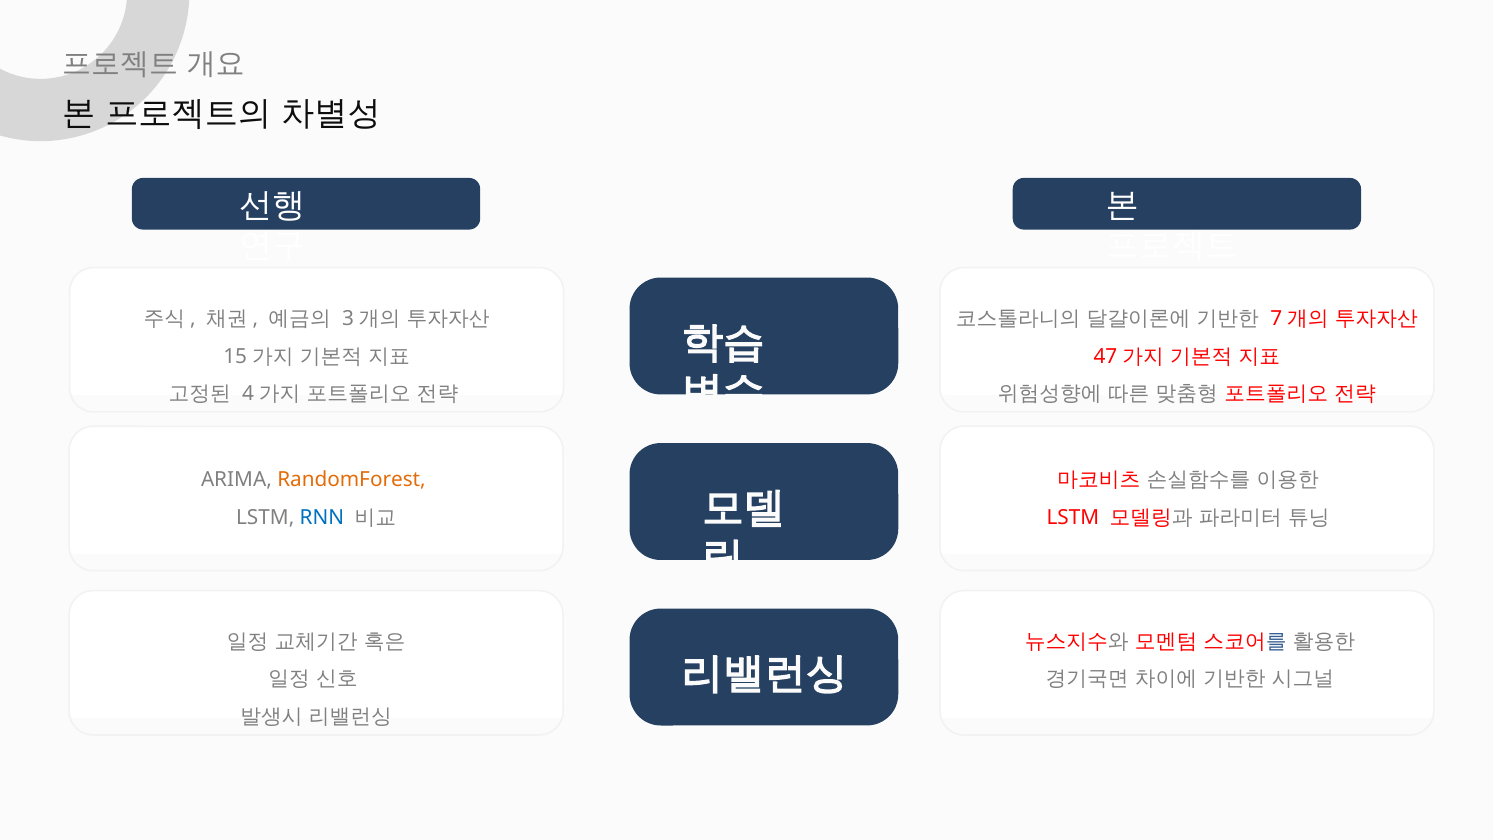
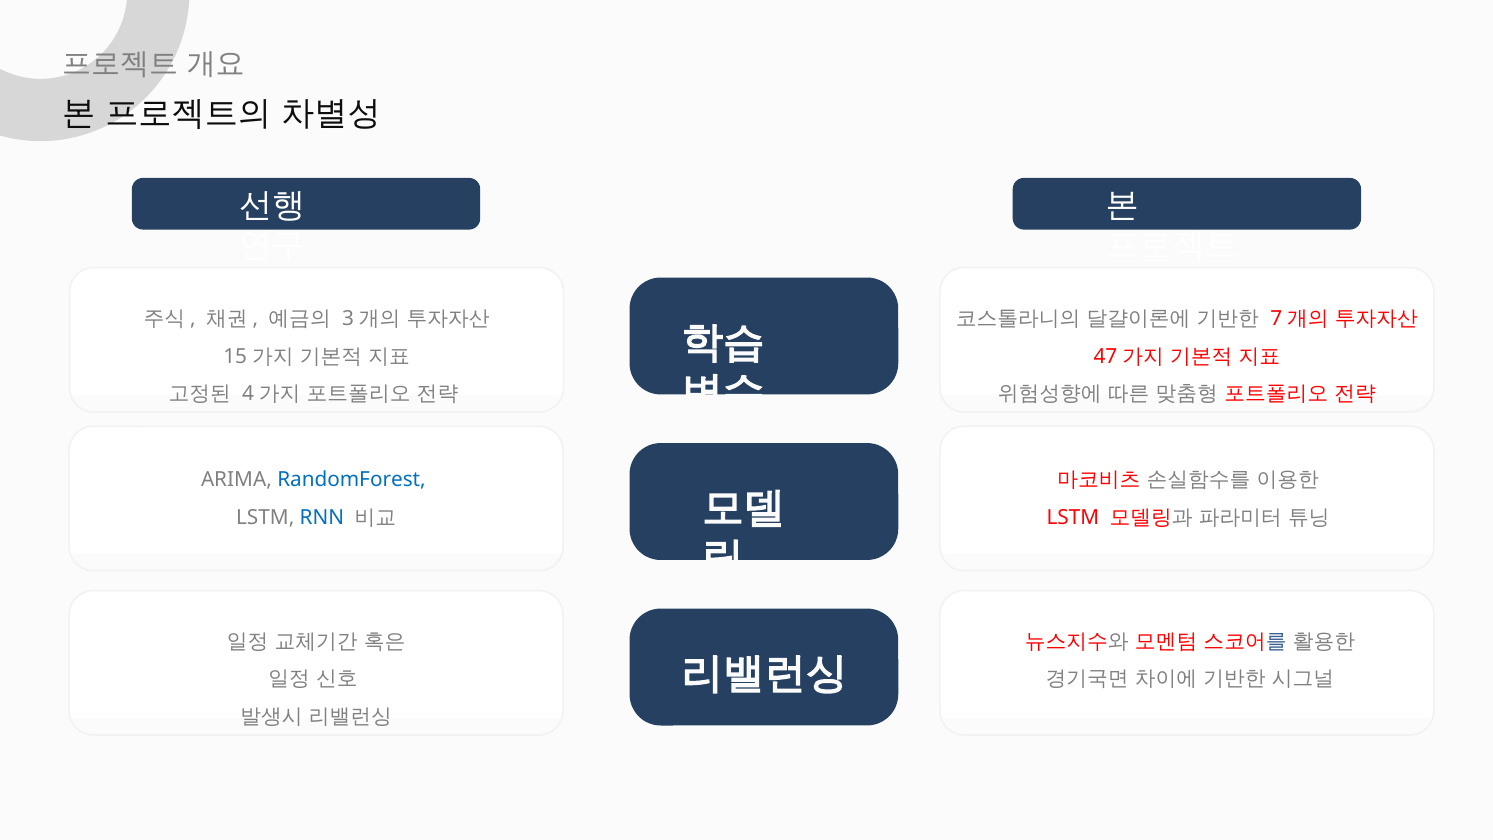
RandomForest colour: orange -> blue
